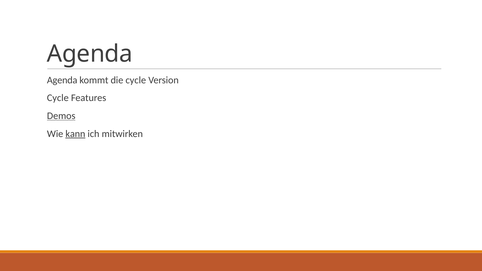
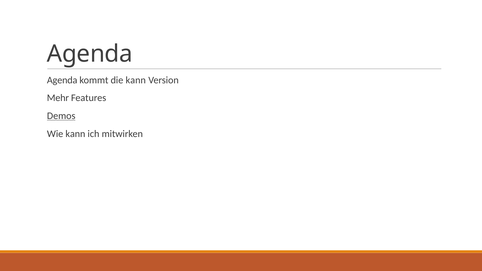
die cycle: cycle -> kann
Cycle at (58, 98): Cycle -> Mehr
kann at (75, 134) underline: present -> none
